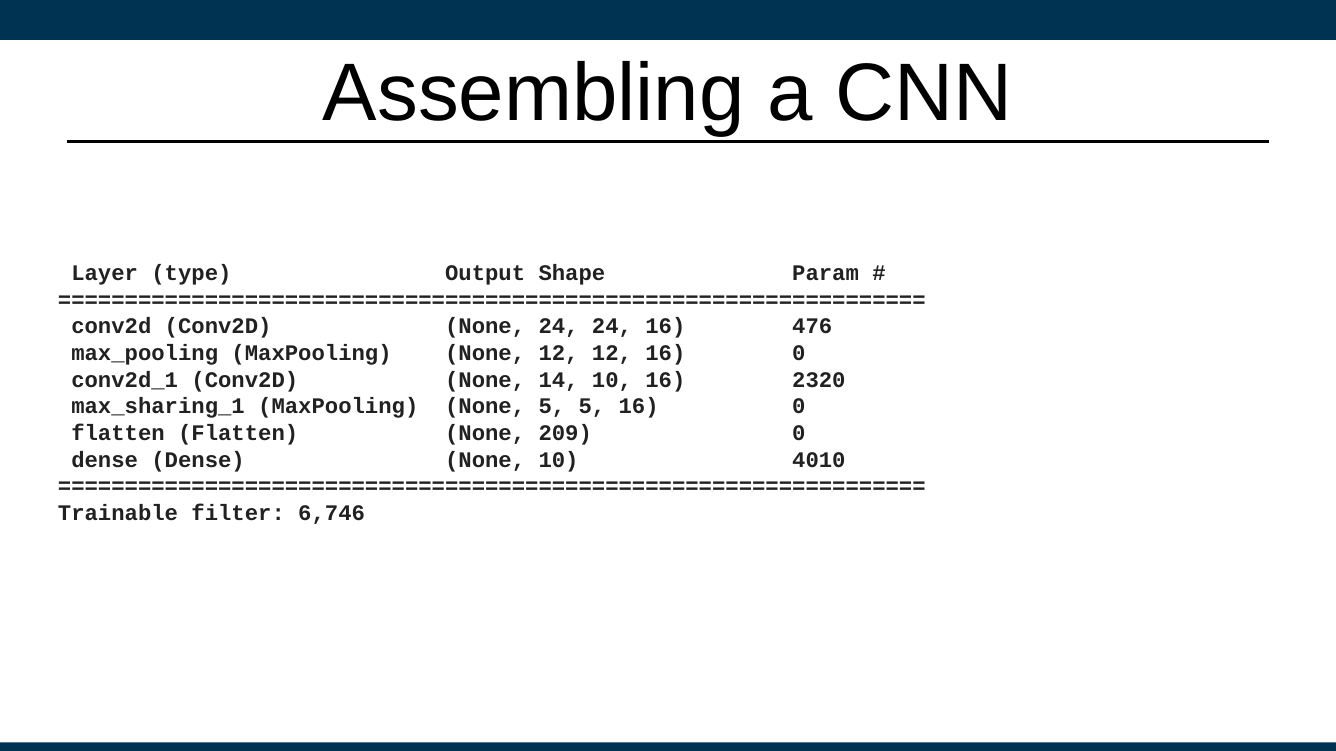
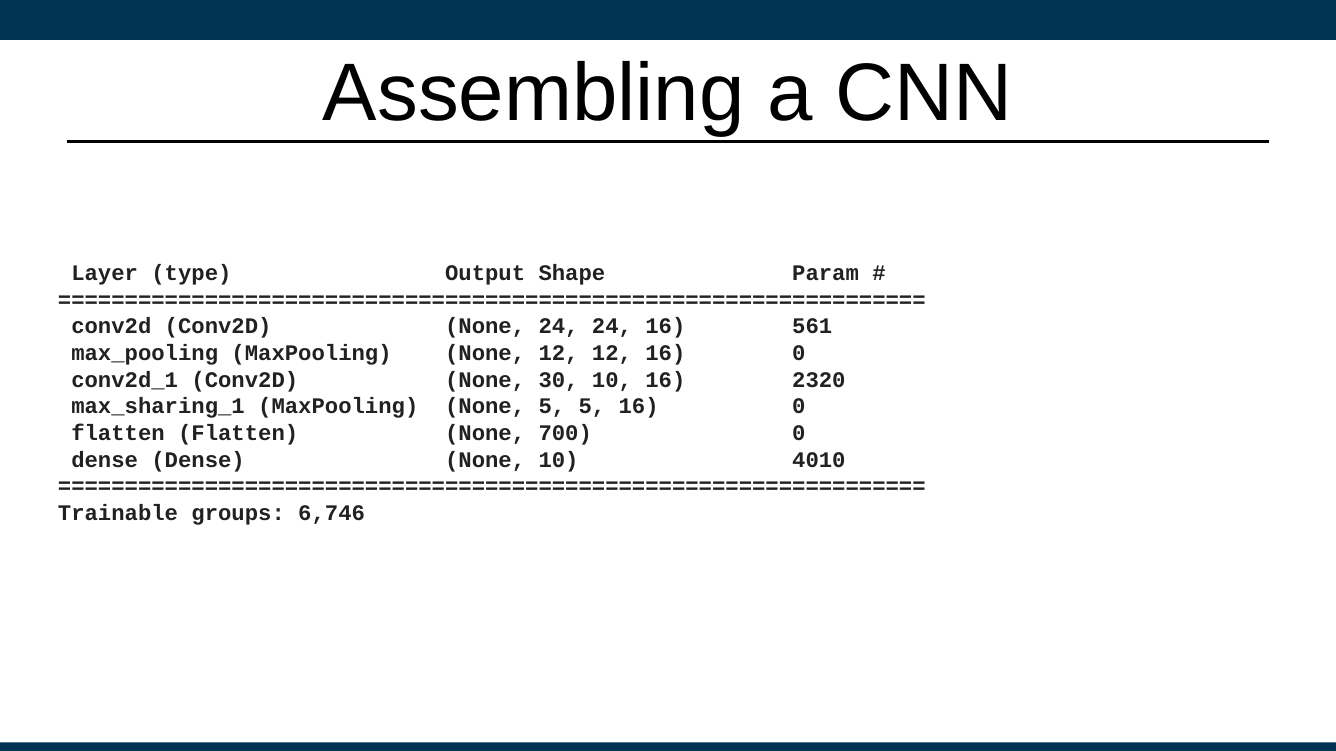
476: 476 -> 561
14: 14 -> 30
209: 209 -> 700
filter: filter -> groups
